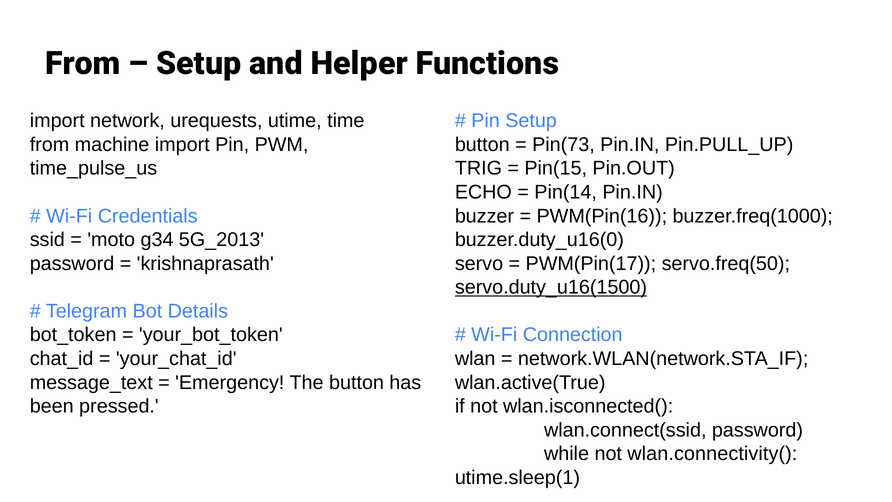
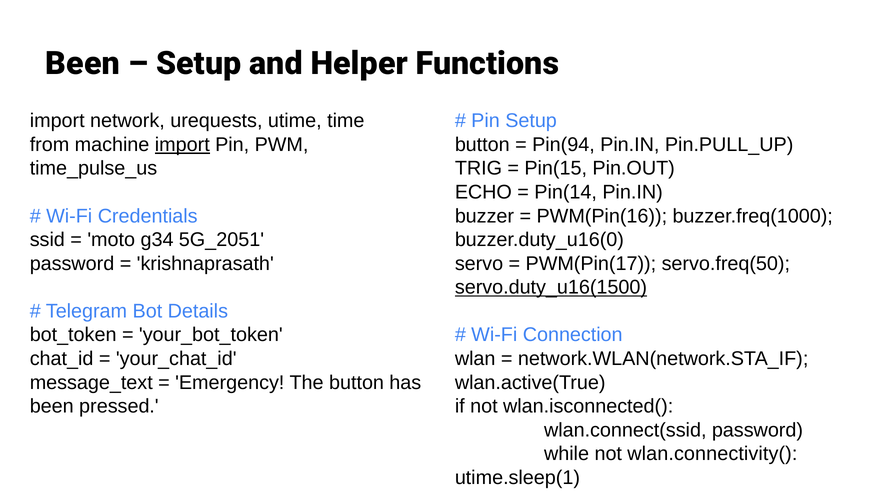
From at (83, 63): From -> Been
Pin(73: Pin(73 -> Pin(94
import at (182, 145) underline: none -> present
5G_2013: 5G_2013 -> 5G_2051
